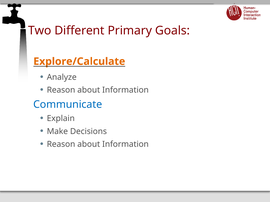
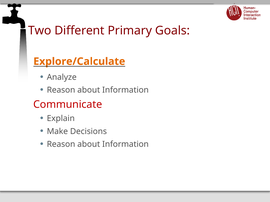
Communicate colour: blue -> red
